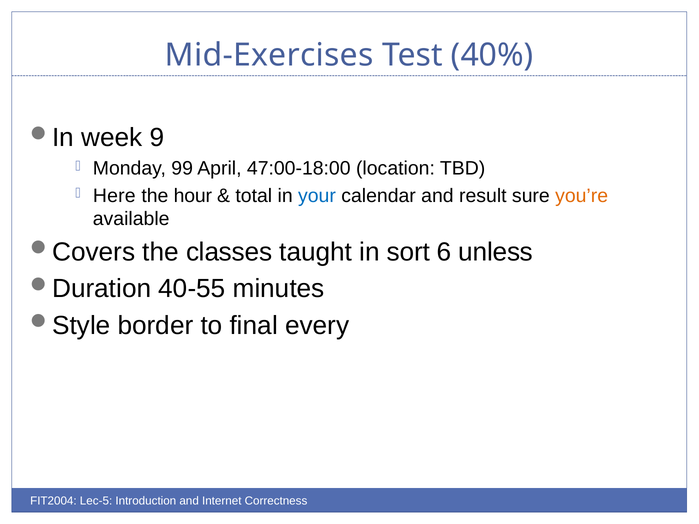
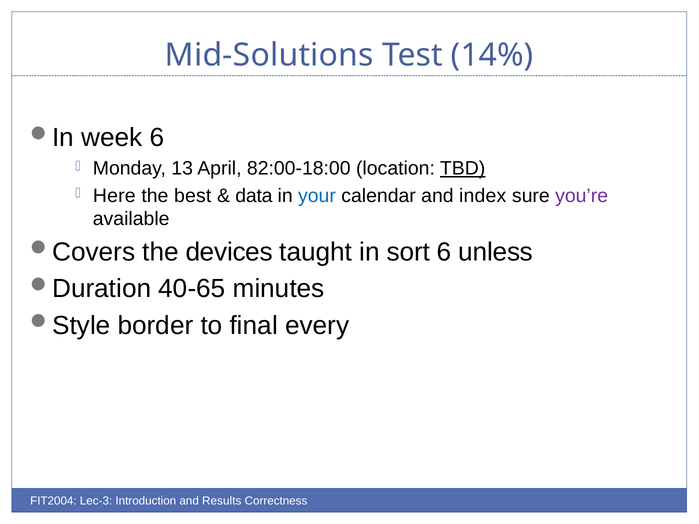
Mid-Exercises: Mid-Exercises -> Mid-Solutions
40%: 40% -> 14%
week 9: 9 -> 6
99: 99 -> 13
47:00-18:00: 47:00-18:00 -> 82:00-18:00
TBD underline: none -> present
hour: hour -> best
total: total -> data
result: result -> index
you’re colour: orange -> purple
classes: classes -> devices
40-55: 40-55 -> 40-65
Lec-5: Lec-5 -> Lec-3
Internet: Internet -> Results
